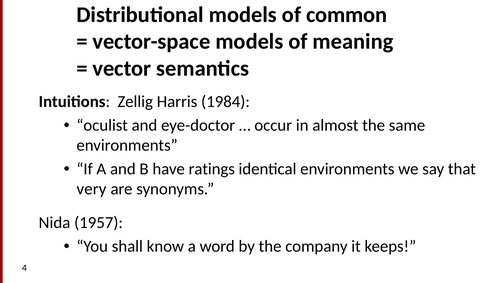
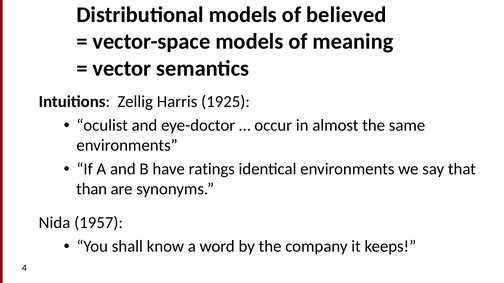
common: common -> believed
1984: 1984 -> 1925
very: very -> than
